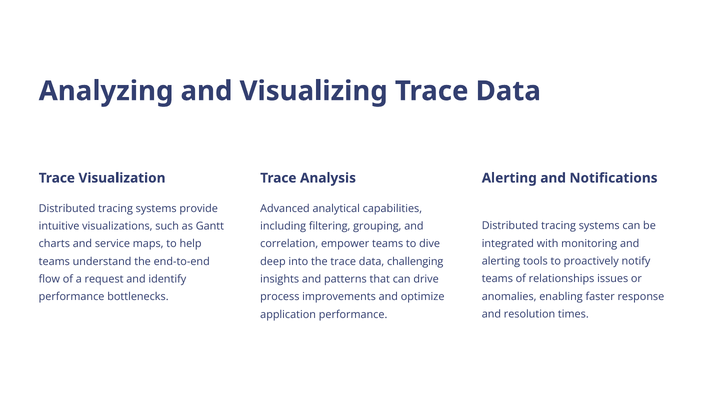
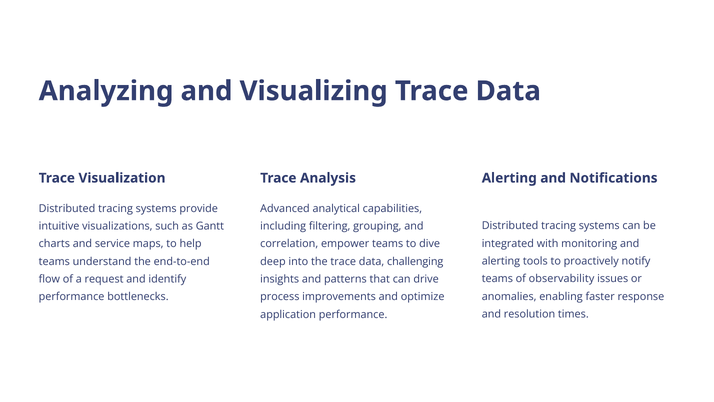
relationships: relationships -> observability
